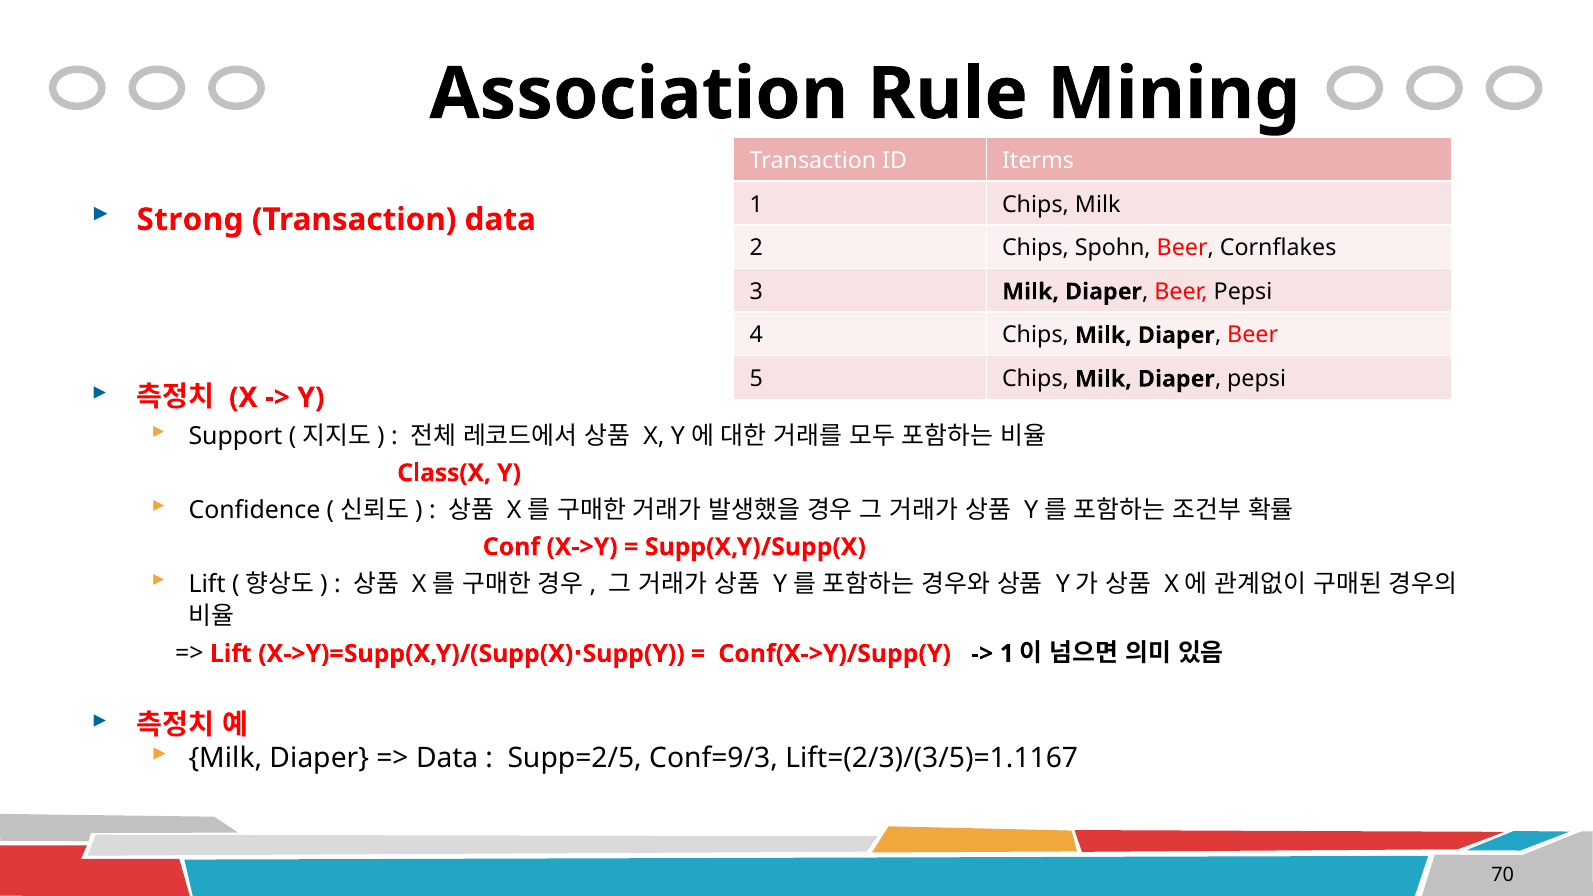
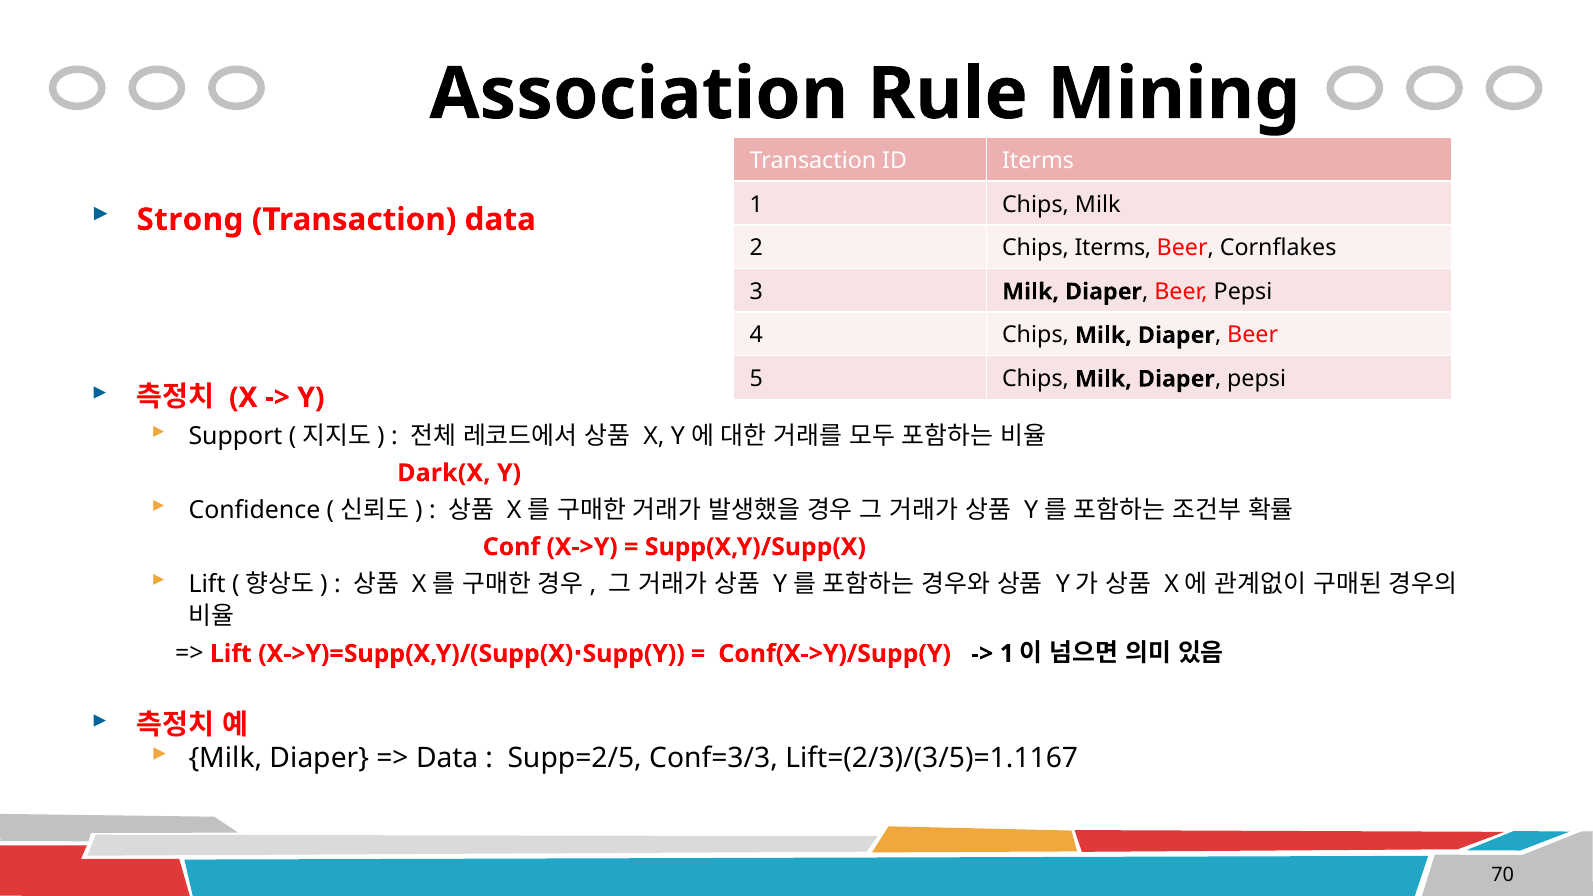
Chips Spohn: Spohn -> Iterms
Class(X: Class(X -> Dark(X
Conf=9/3: Conf=9/3 -> Conf=3/3
